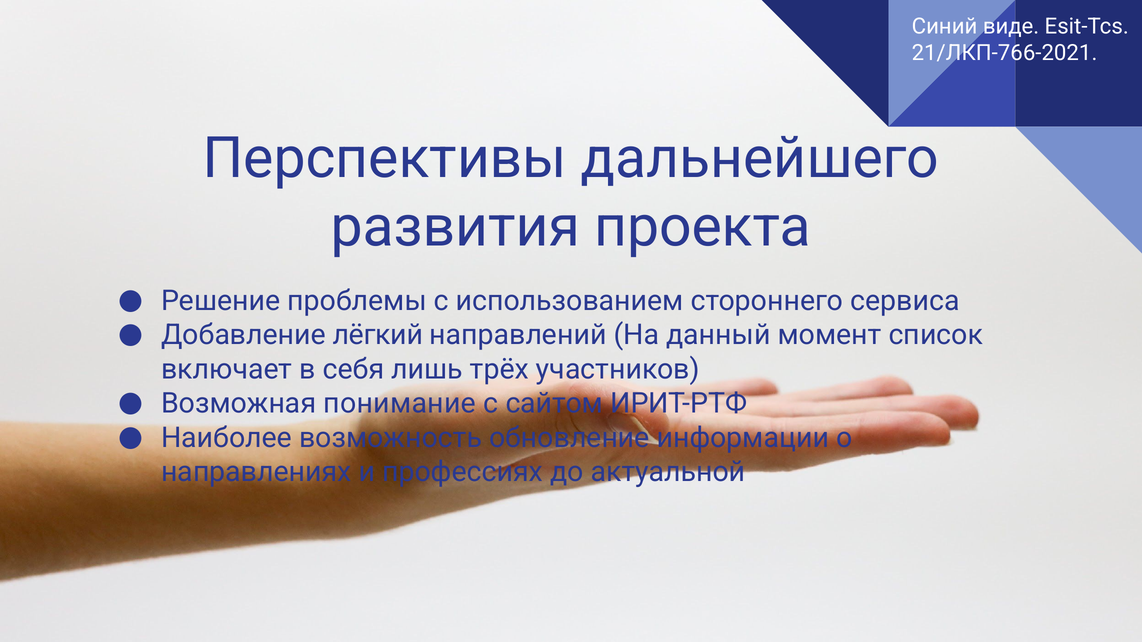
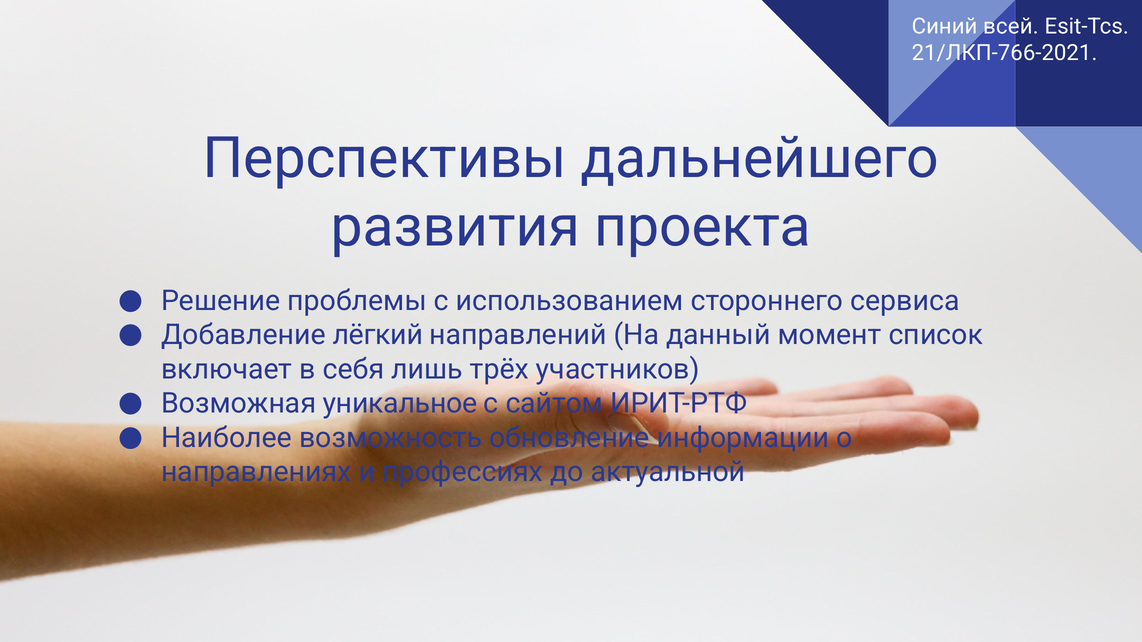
виде: виде -> всей
понимание: понимание -> уникальное
